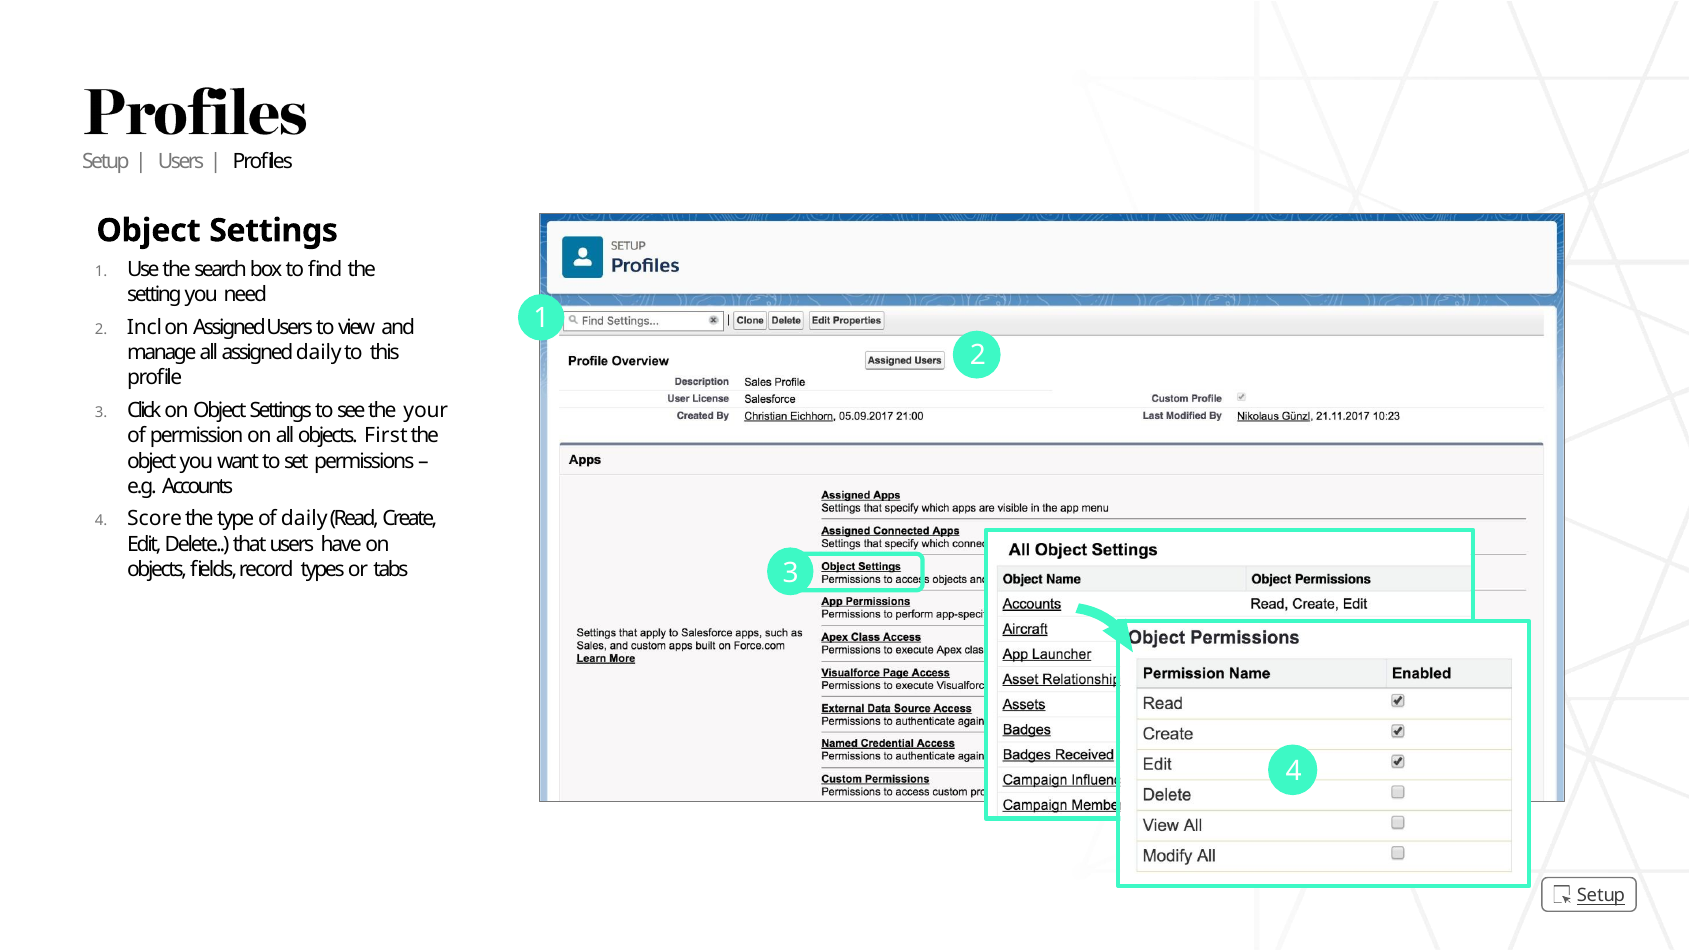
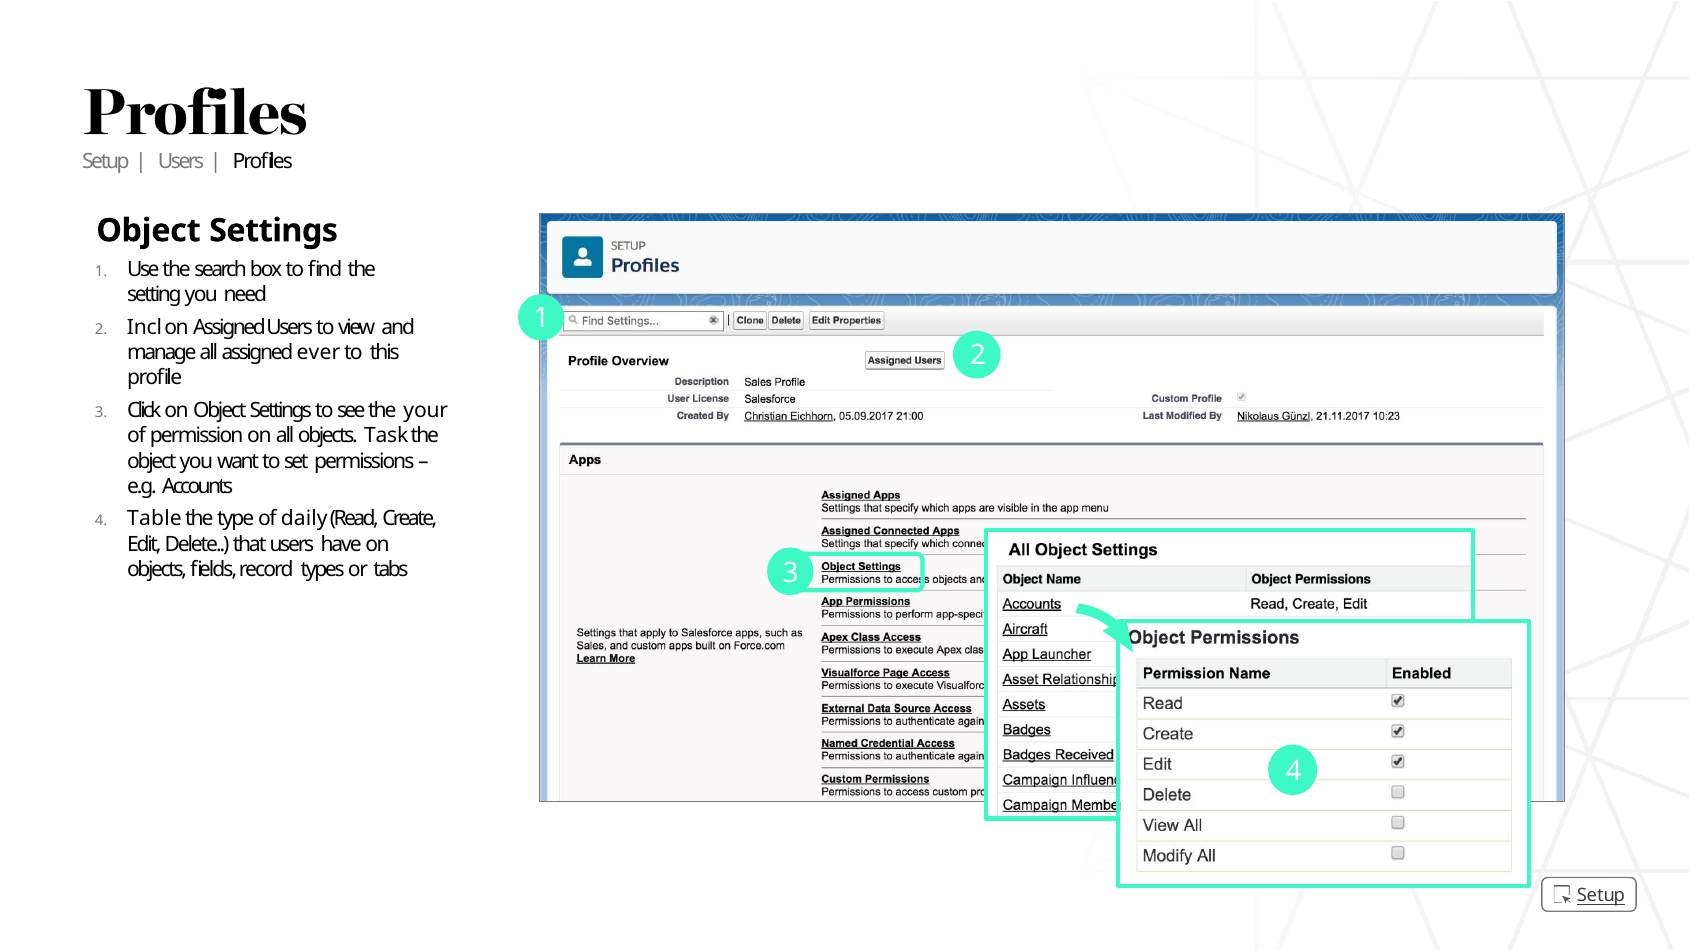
assigned daily: daily -> ever
First: First -> Task
Score: Score -> Table
